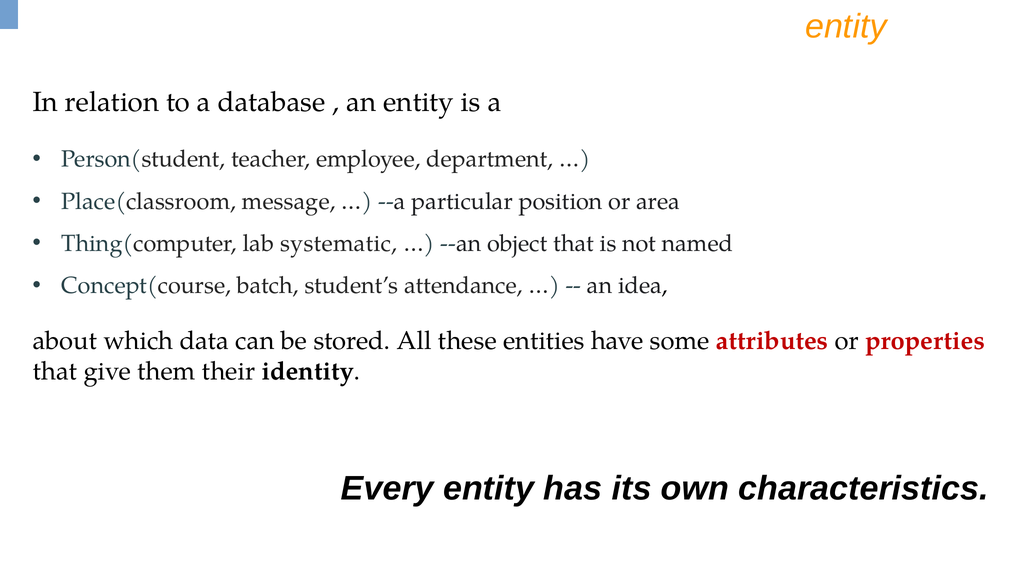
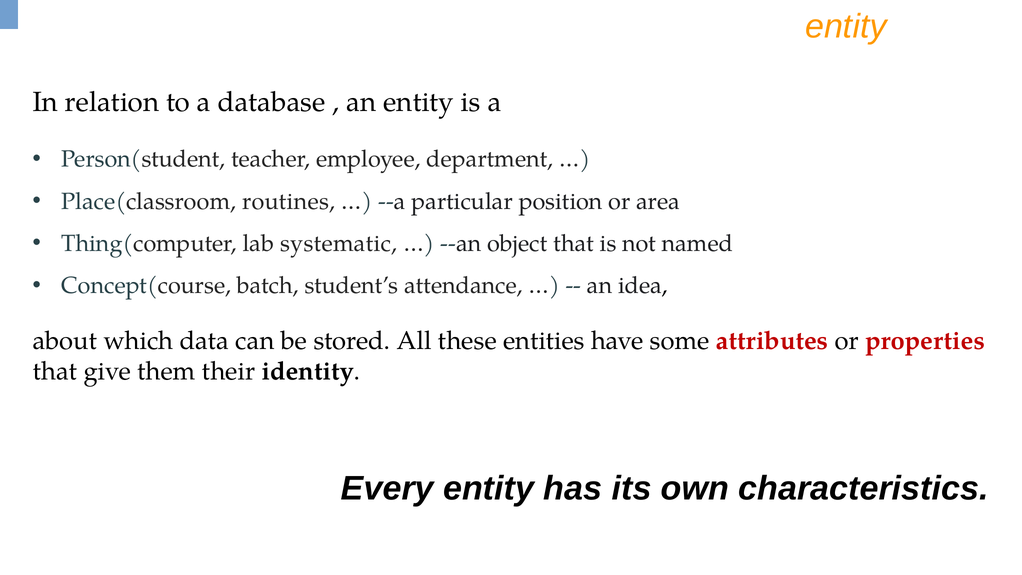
message: message -> routines
